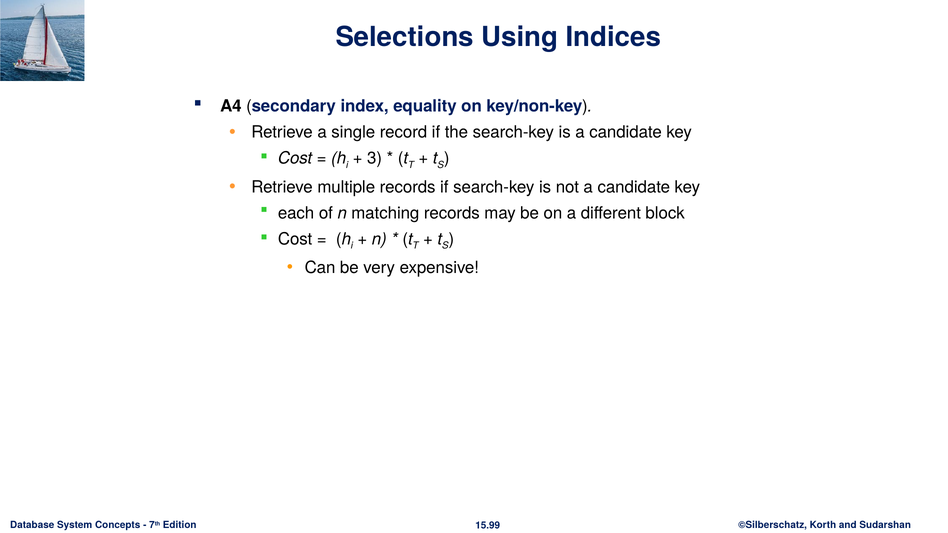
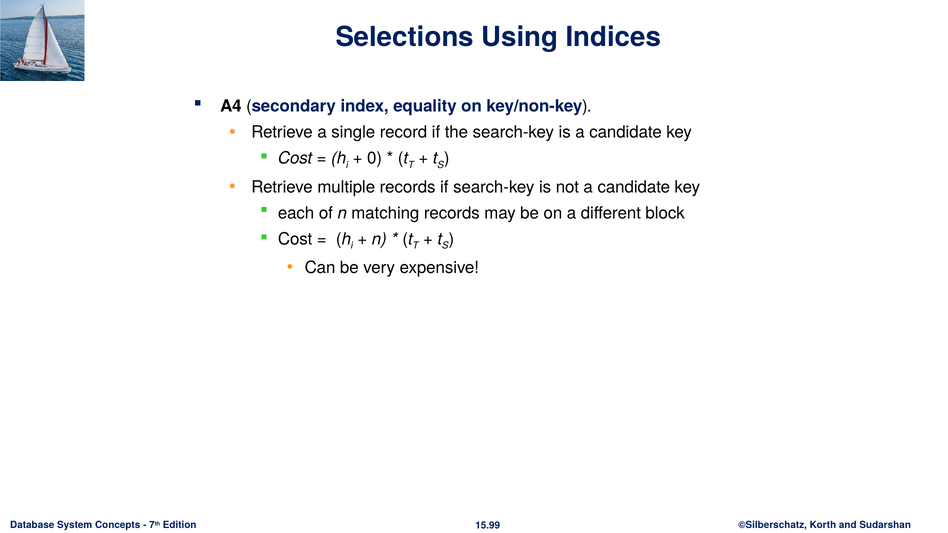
3: 3 -> 0
